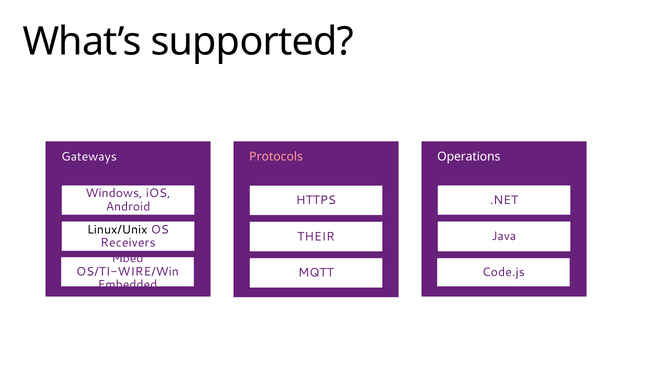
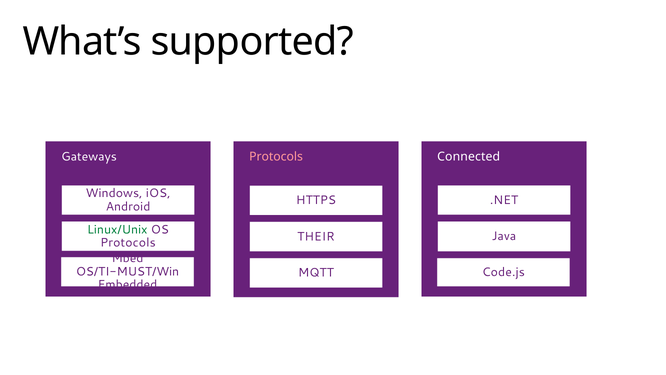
Operations: Operations -> Connected
Linux/Unix colour: black -> green
Receivers at (128, 242): Receivers -> Protocols
OS/TI-WIRE/Win: OS/TI-WIRE/Win -> OS/TI-MUST/Win
